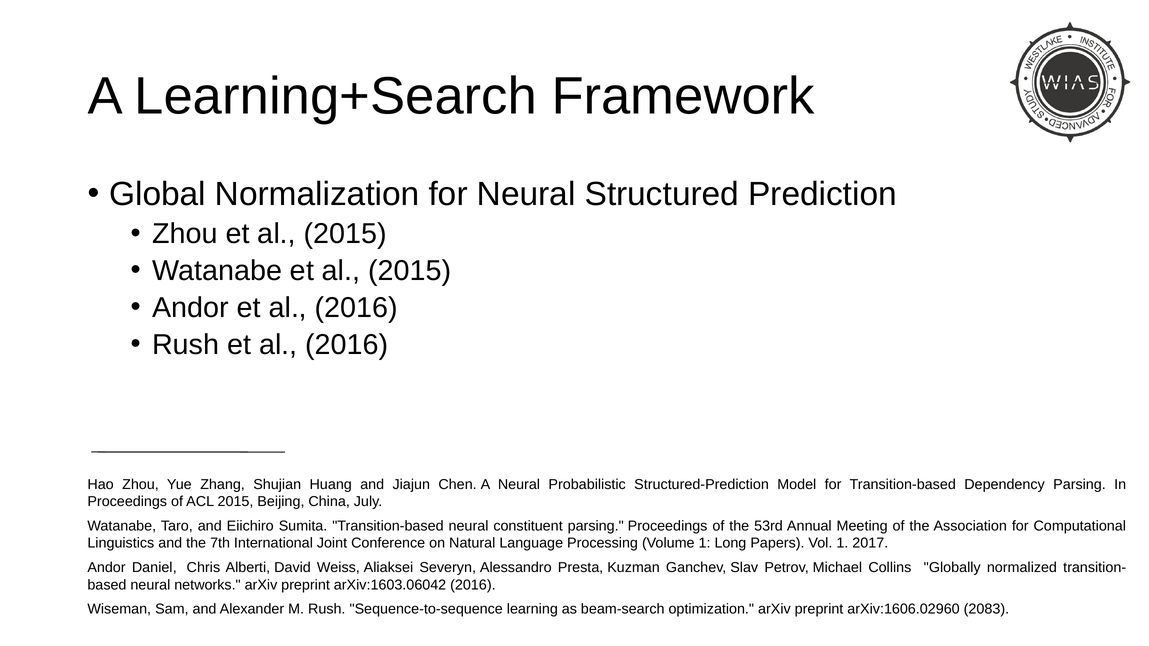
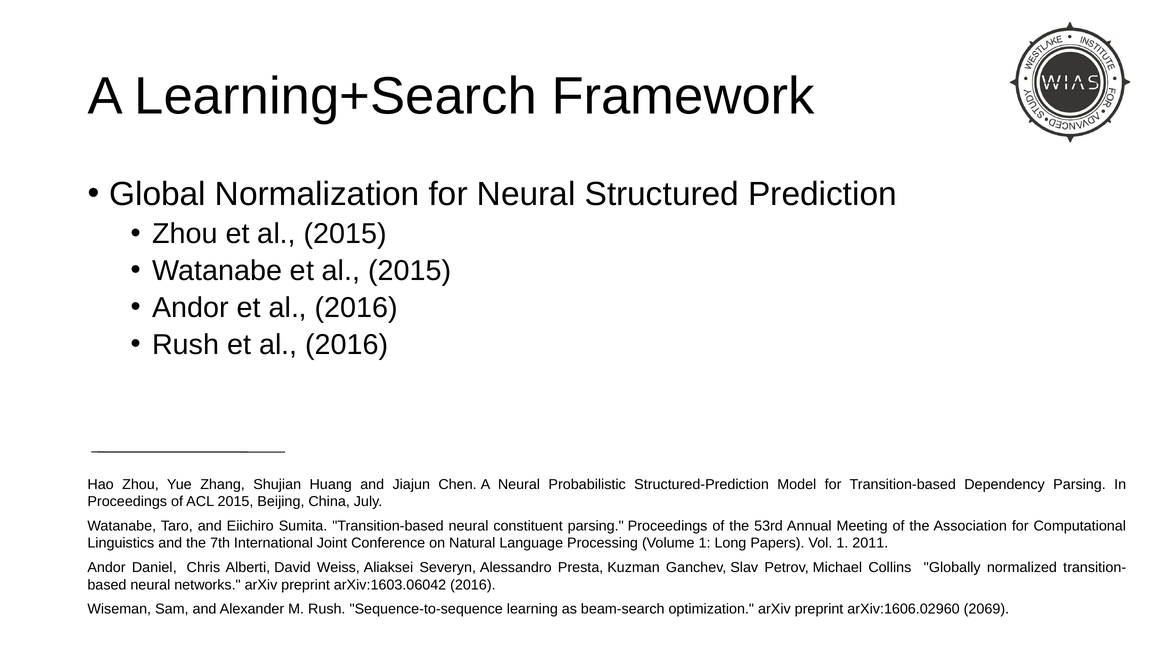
2017: 2017 -> 2011
2083: 2083 -> 2069
